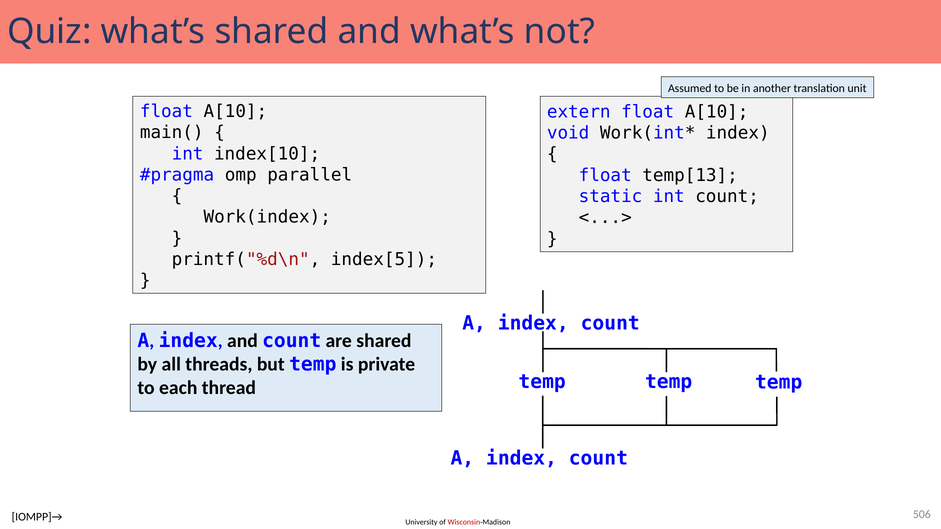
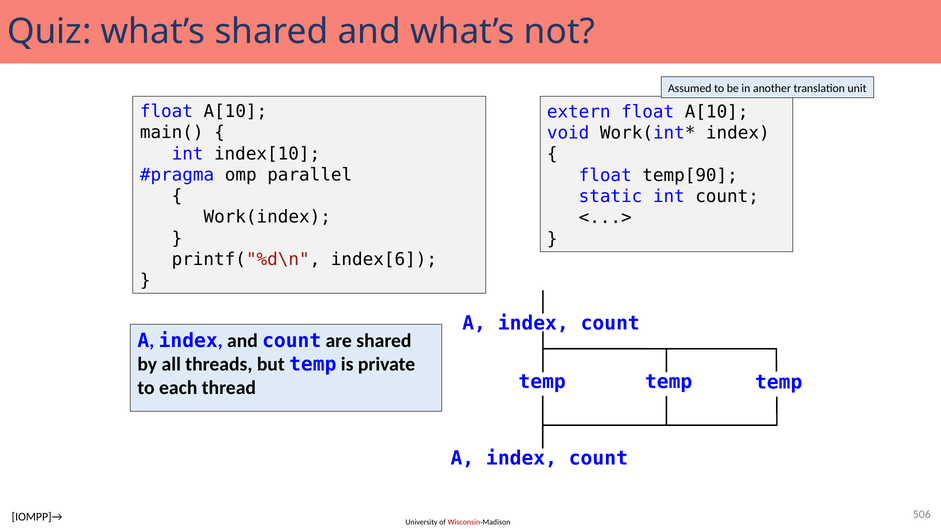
temp[13: temp[13 -> temp[90
index[5: index[5 -> index[6
